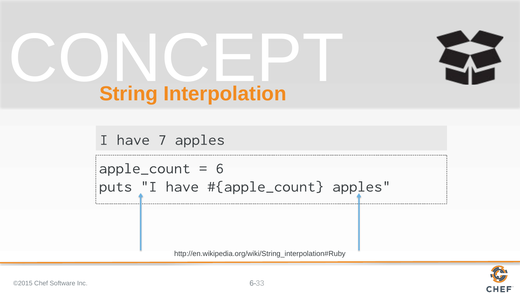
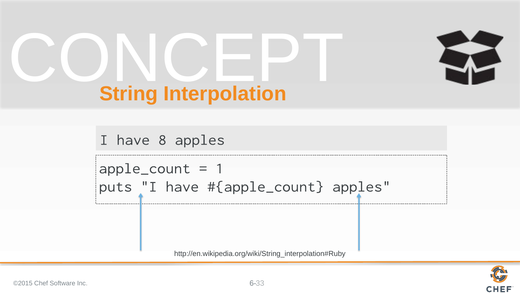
7: 7 -> 8
6: 6 -> 1
